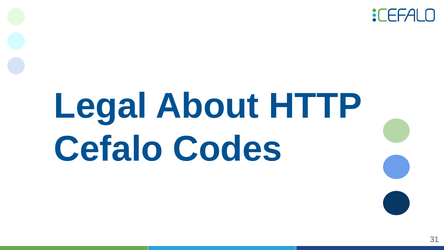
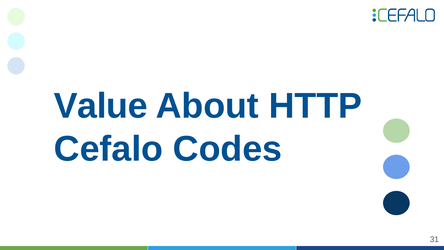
Legal: Legal -> Value
